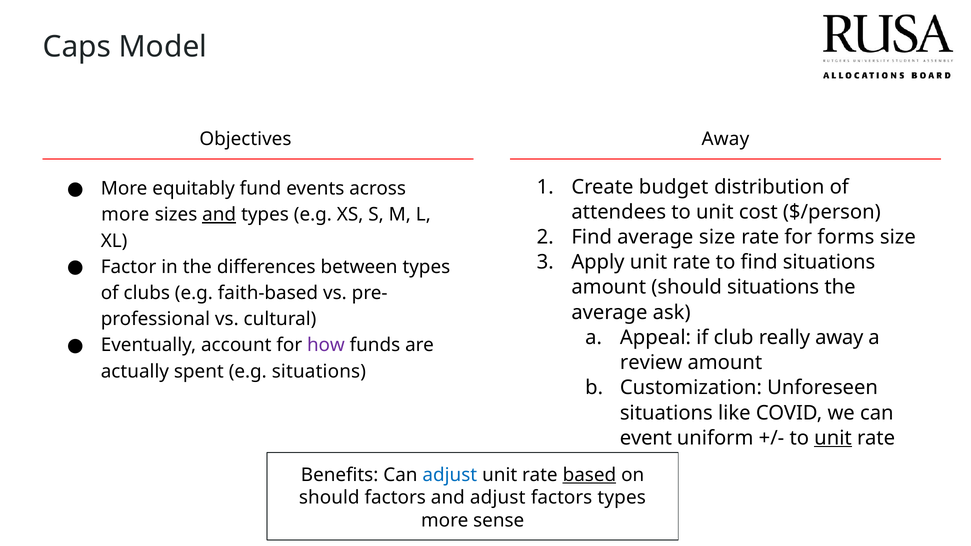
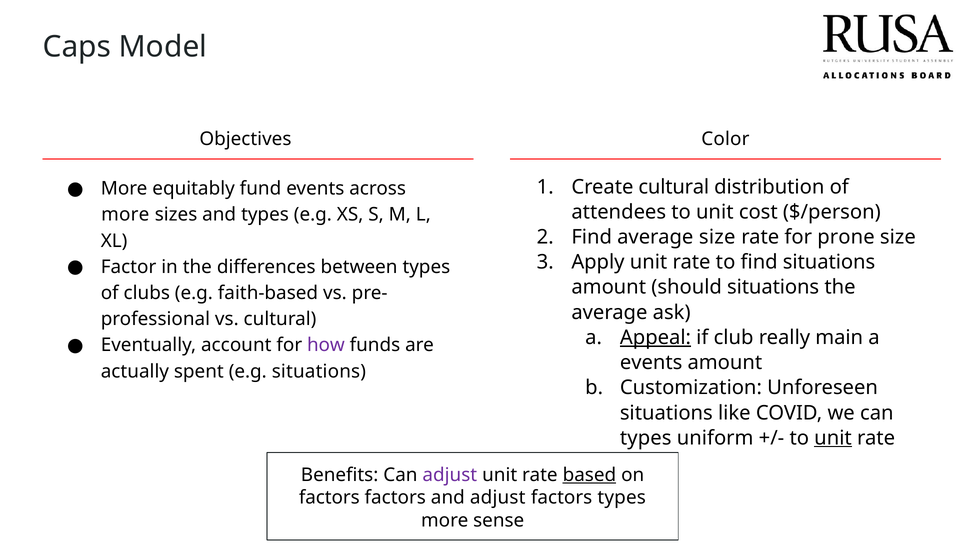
Away at (725, 139): Away -> Color
Create budget: budget -> cultural
and at (219, 215) underline: present -> none
forms: forms -> prone
Appeal underline: none -> present
really away: away -> main
review at (651, 363): review -> events
event at (646, 438): event -> types
adjust at (450, 475) colour: blue -> purple
should at (329, 498): should -> factors
